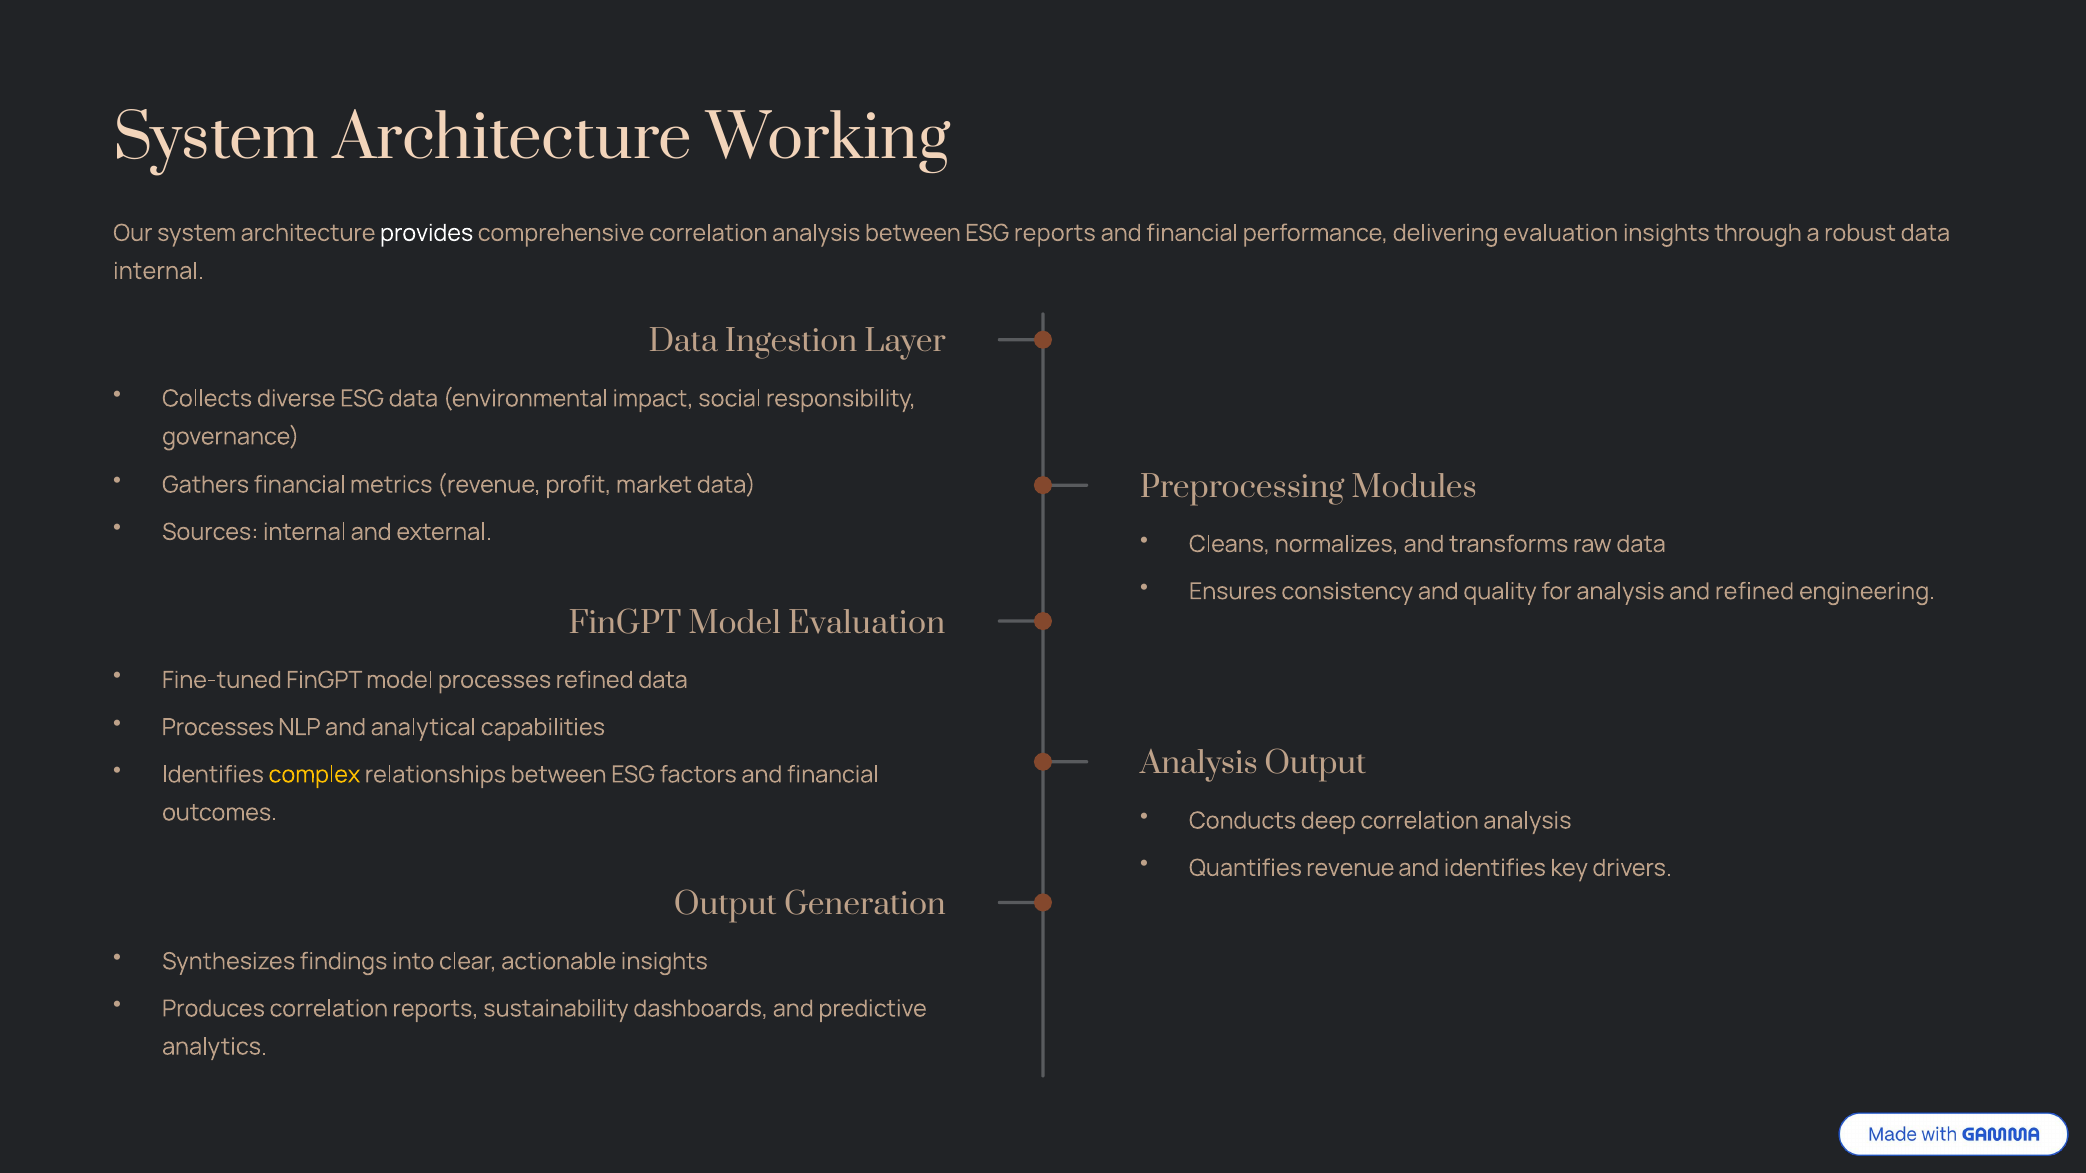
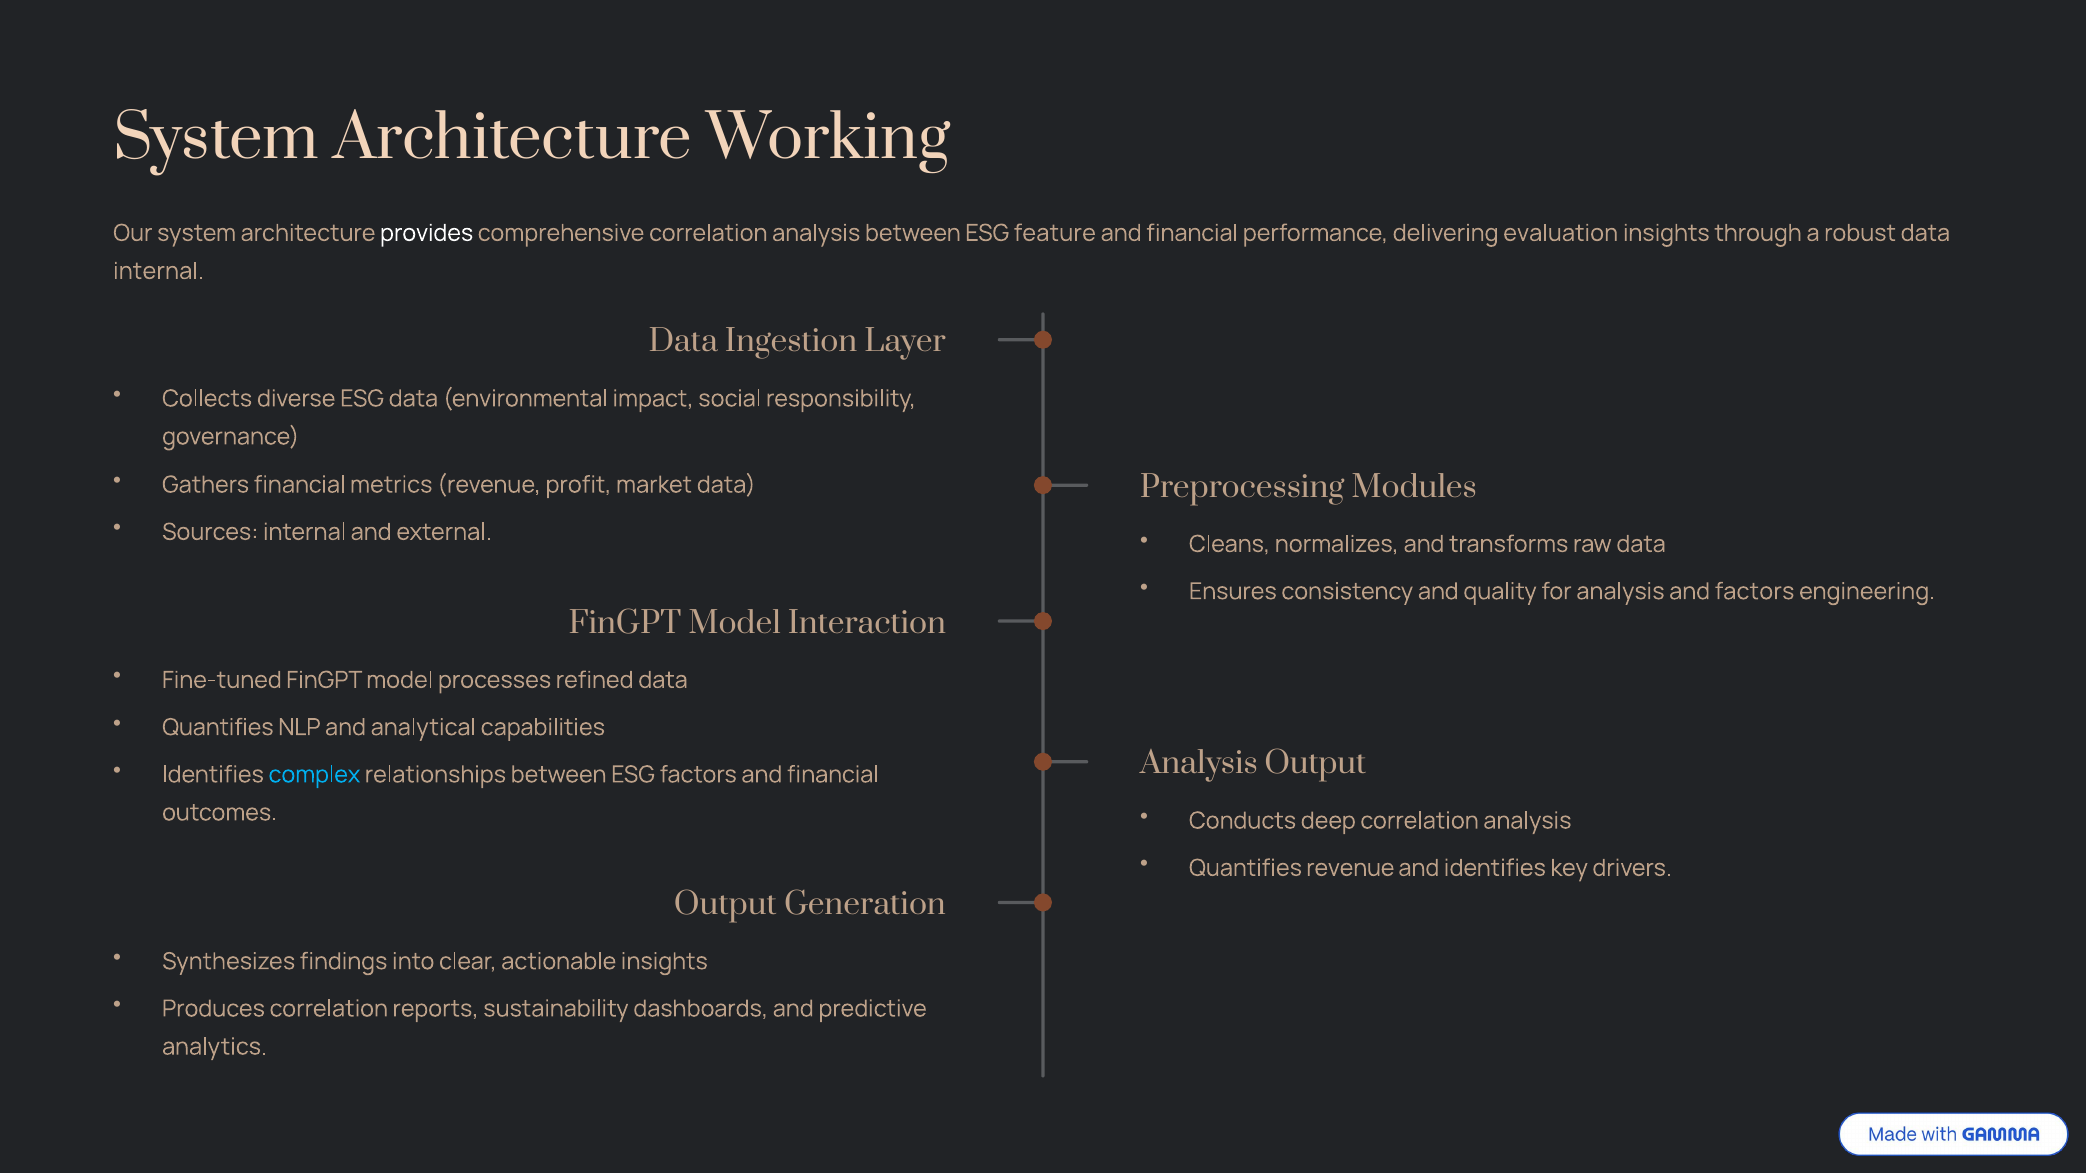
ESG reports: reports -> feature
and refined: refined -> factors
Model Evaluation: Evaluation -> Interaction
Processes at (218, 728): Processes -> Quantifies
complex colour: yellow -> light blue
